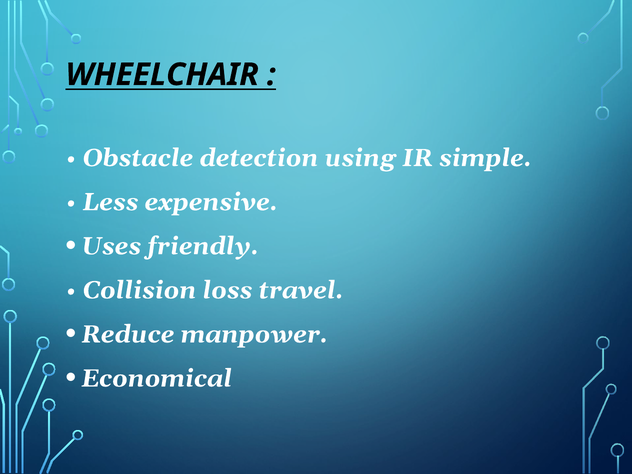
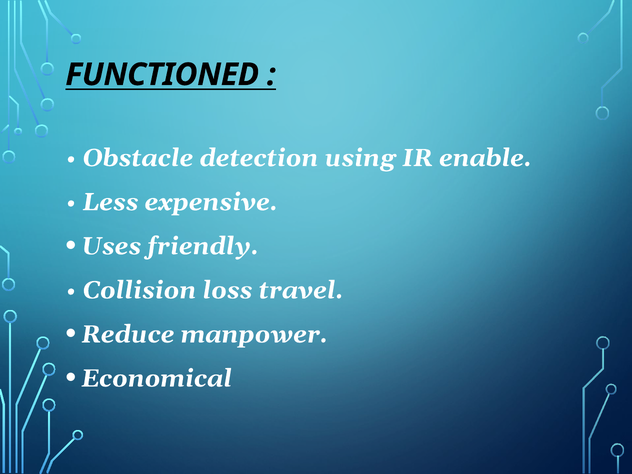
WHEELCHAIR: WHEELCHAIR -> FUNCTIONED
simple: simple -> enable
